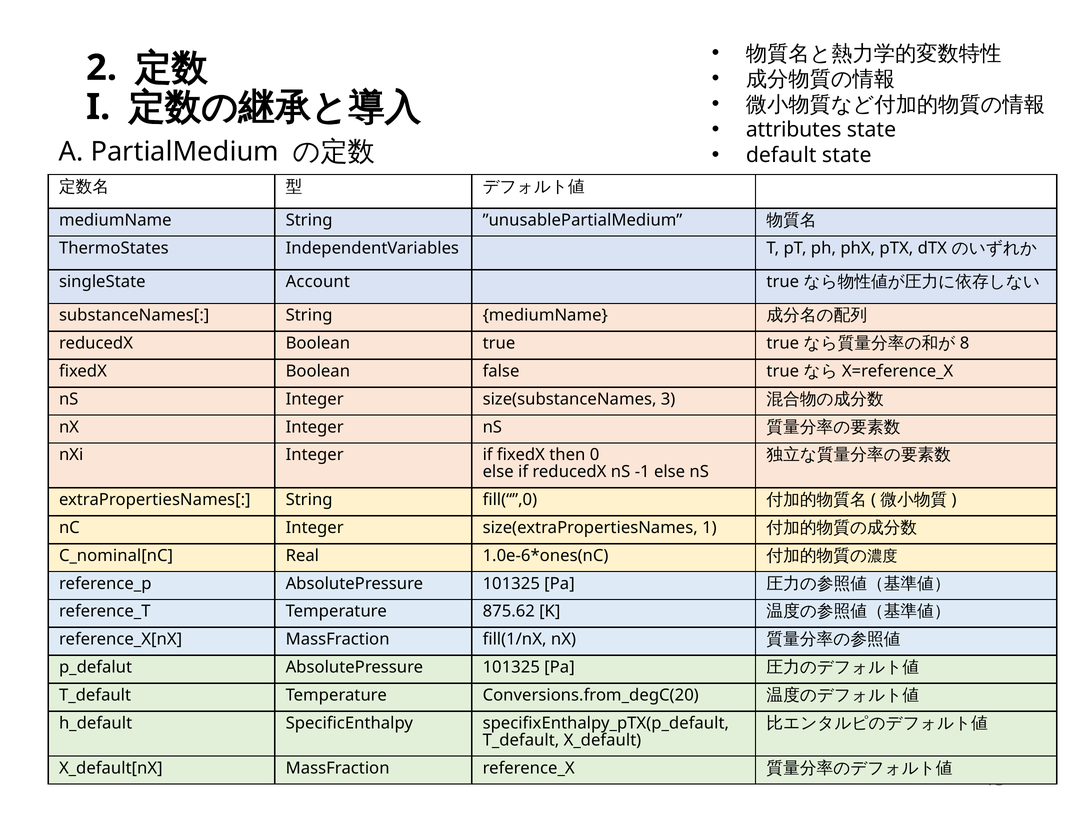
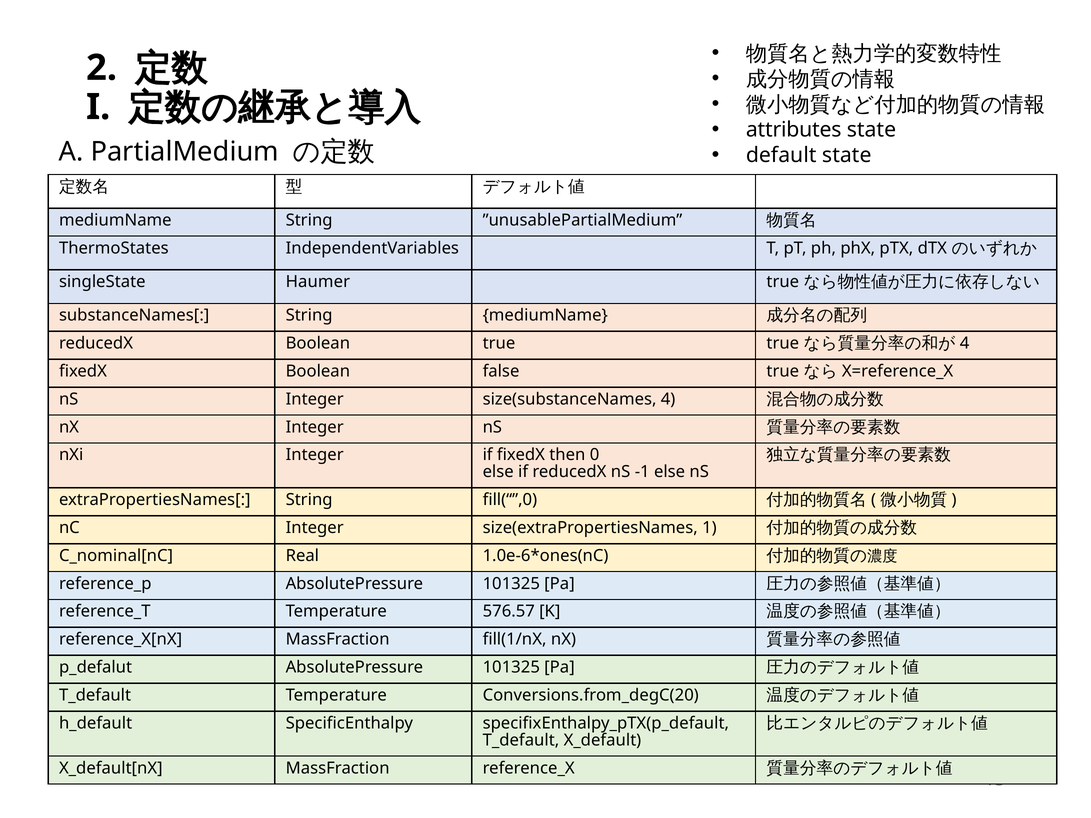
Account: Account -> Haumer
8 at (965, 343): 8 -> 4
size(substanceNames 3: 3 -> 4
875.62: 875.62 -> 576.57
